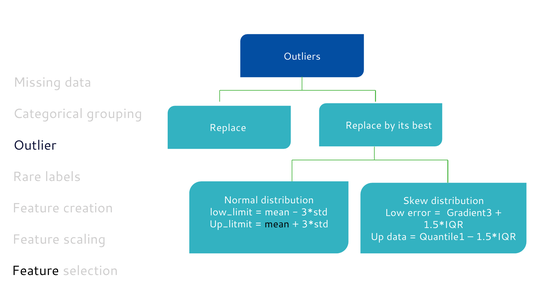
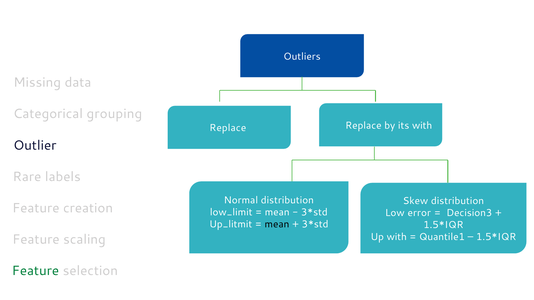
its best: best -> with
Gradient3: Gradient3 -> Decision3
Up data: data -> with
Feature at (35, 271) colour: black -> green
